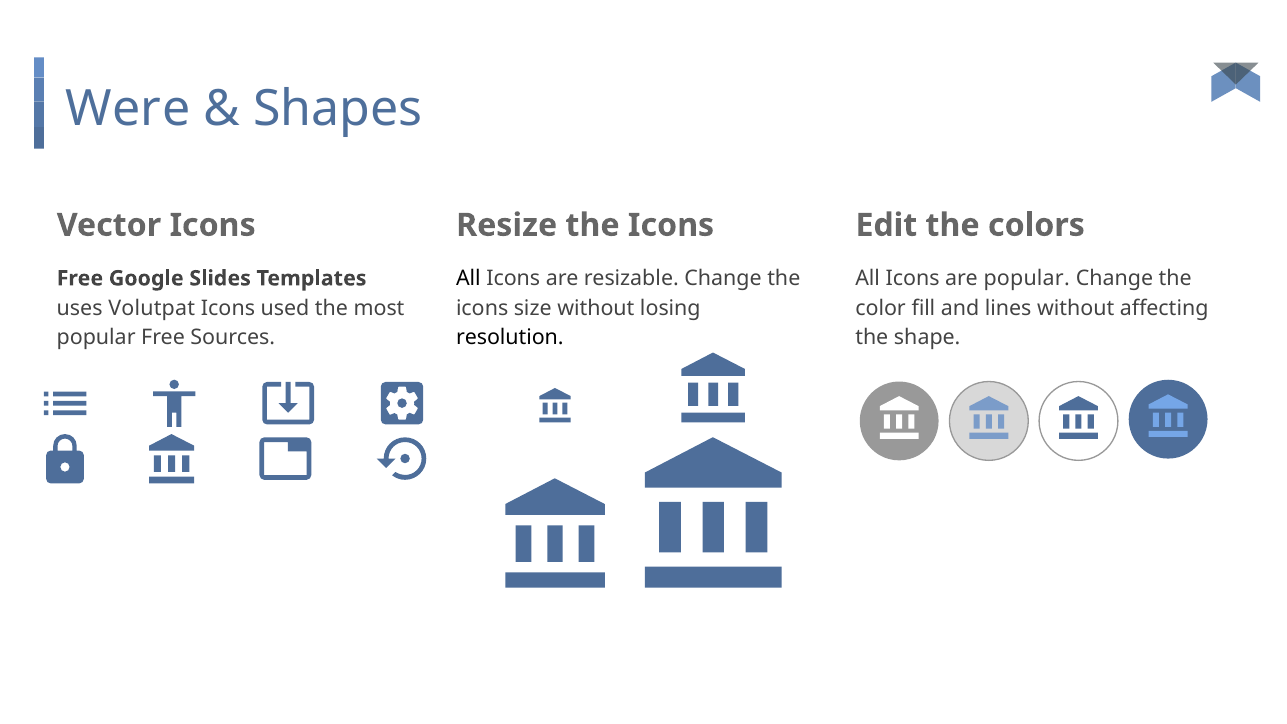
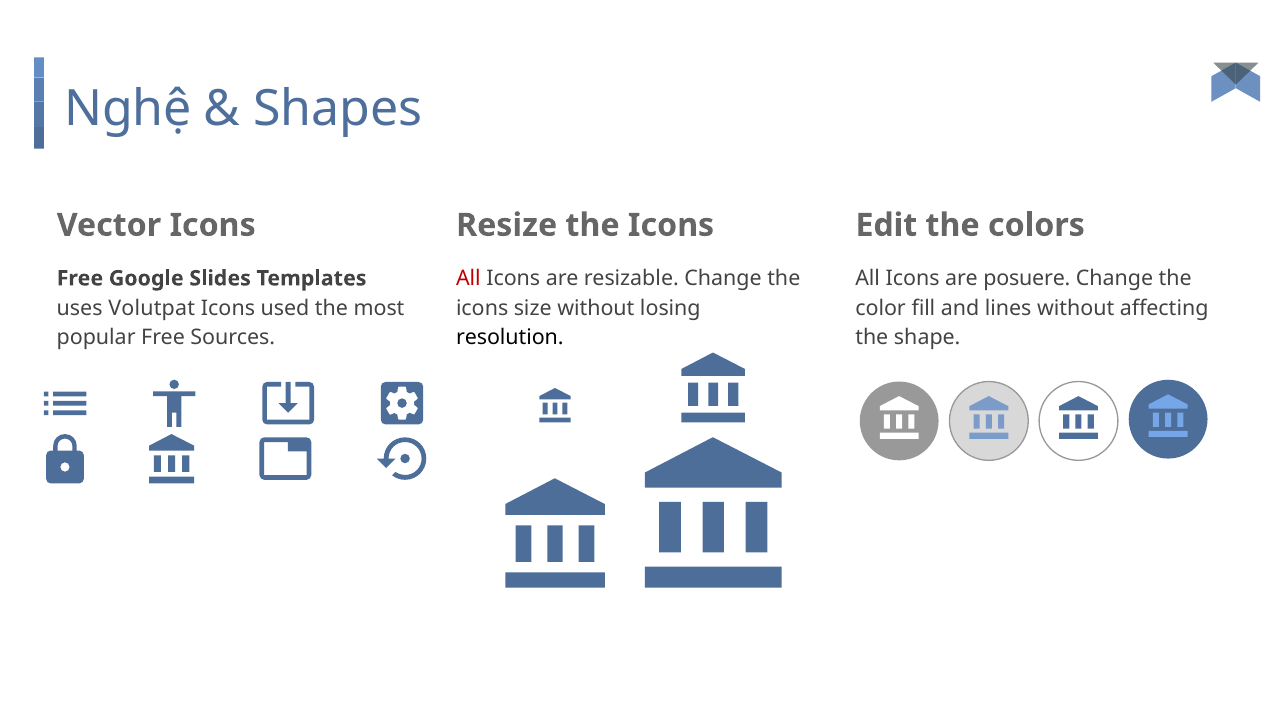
Were: Were -> Nghệ
All at (468, 278) colour: black -> red
are popular: popular -> posuere
